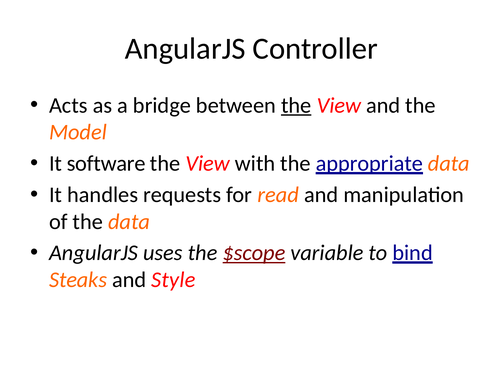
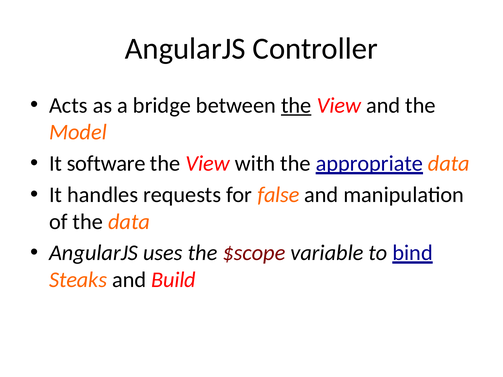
read: read -> false
$scope underline: present -> none
Style: Style -> Build
